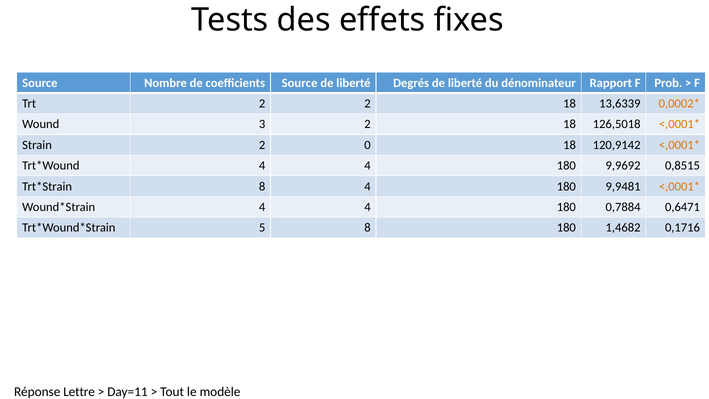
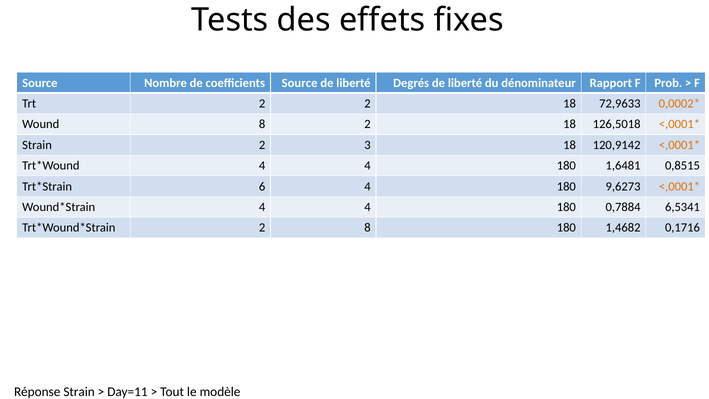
13,6339: 13,6339 -> 72,9633
Wound 3: 3 -> 8
0: 0 -> 3
9,9692: 9,9692 -> 1,6481
8 at (262, 186): 8 -> 6
9,9481: 9,9481 -> 9,6273
0,6471: 0,6471 -> 6,5341
5 at (262, 228): 5 -> 2
Réponse Lettre: Lettre -> Strain
